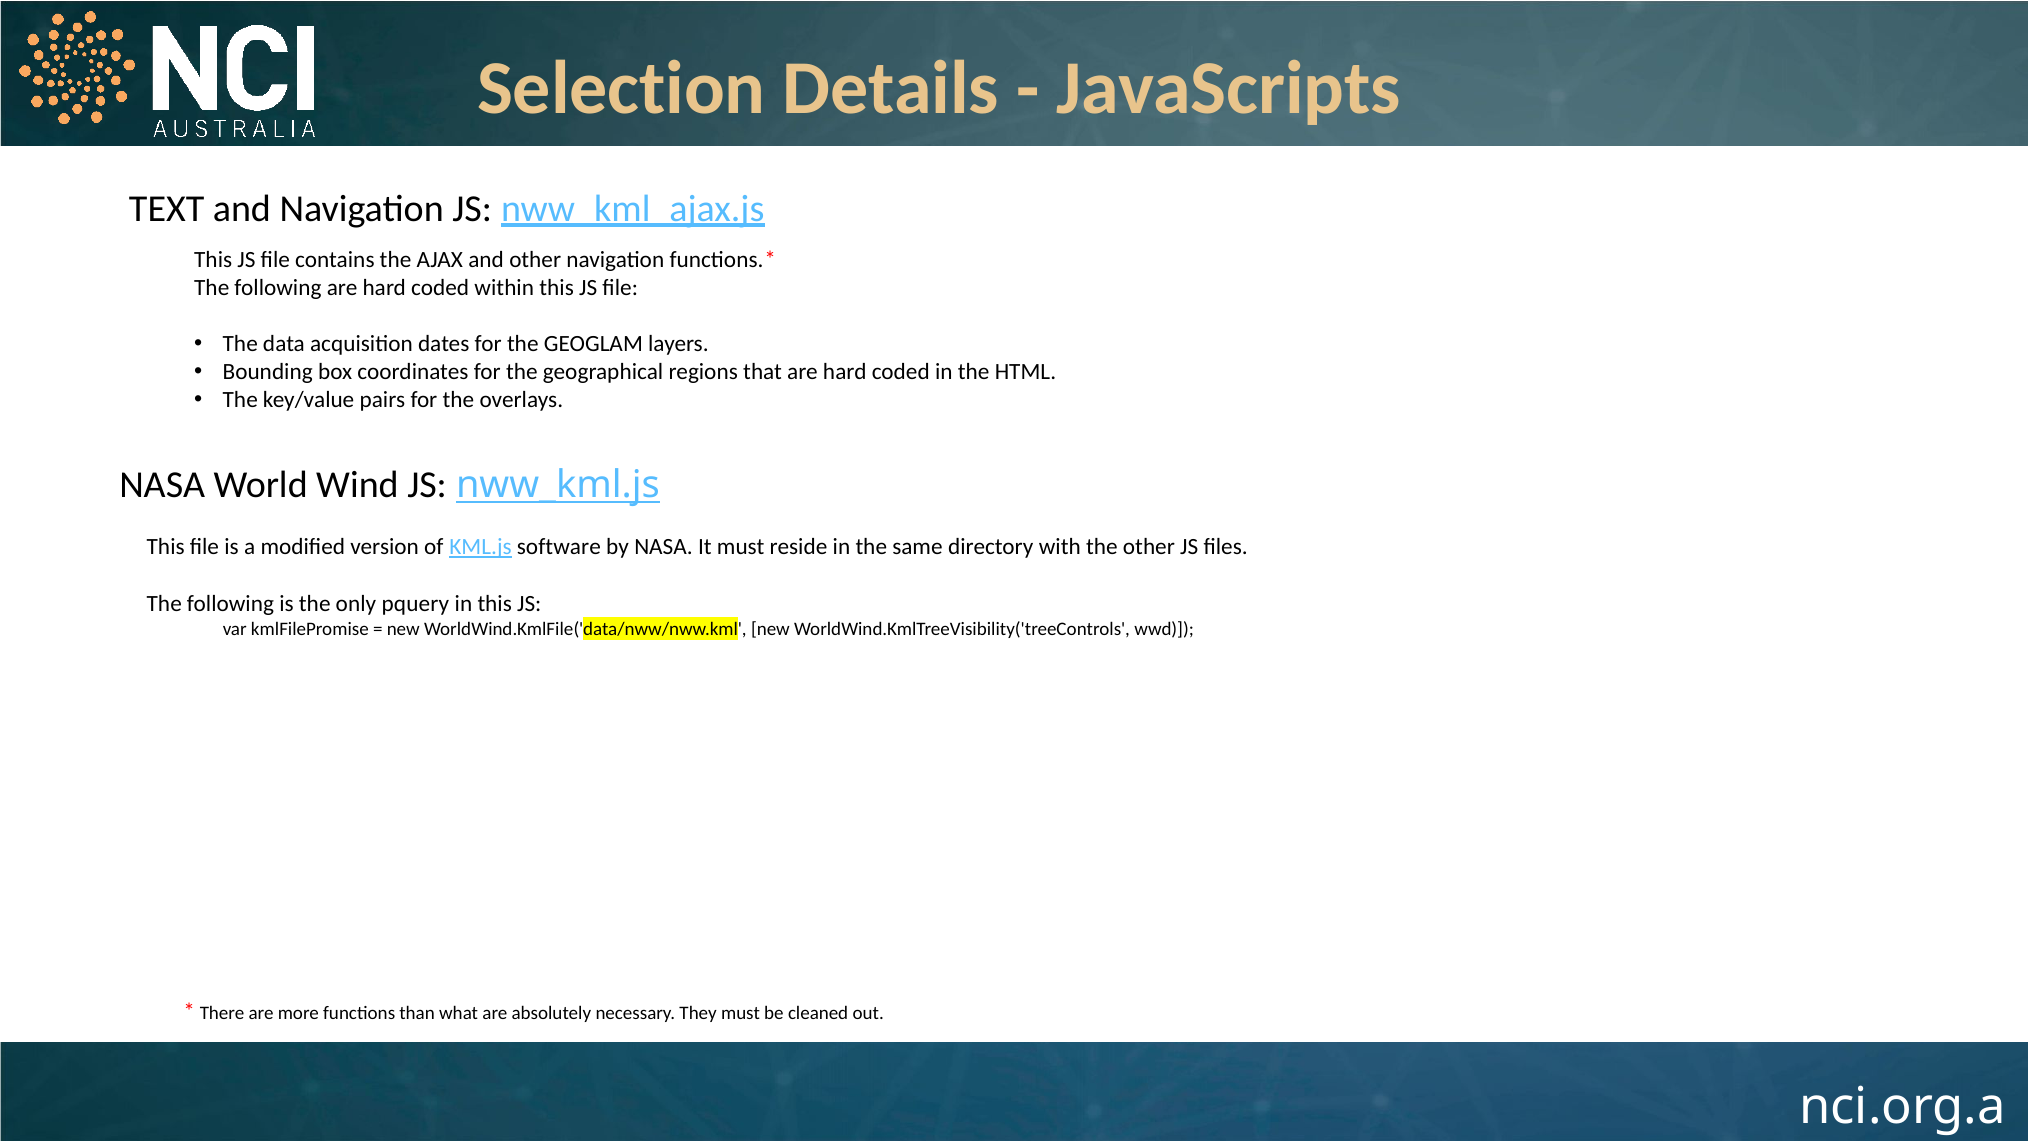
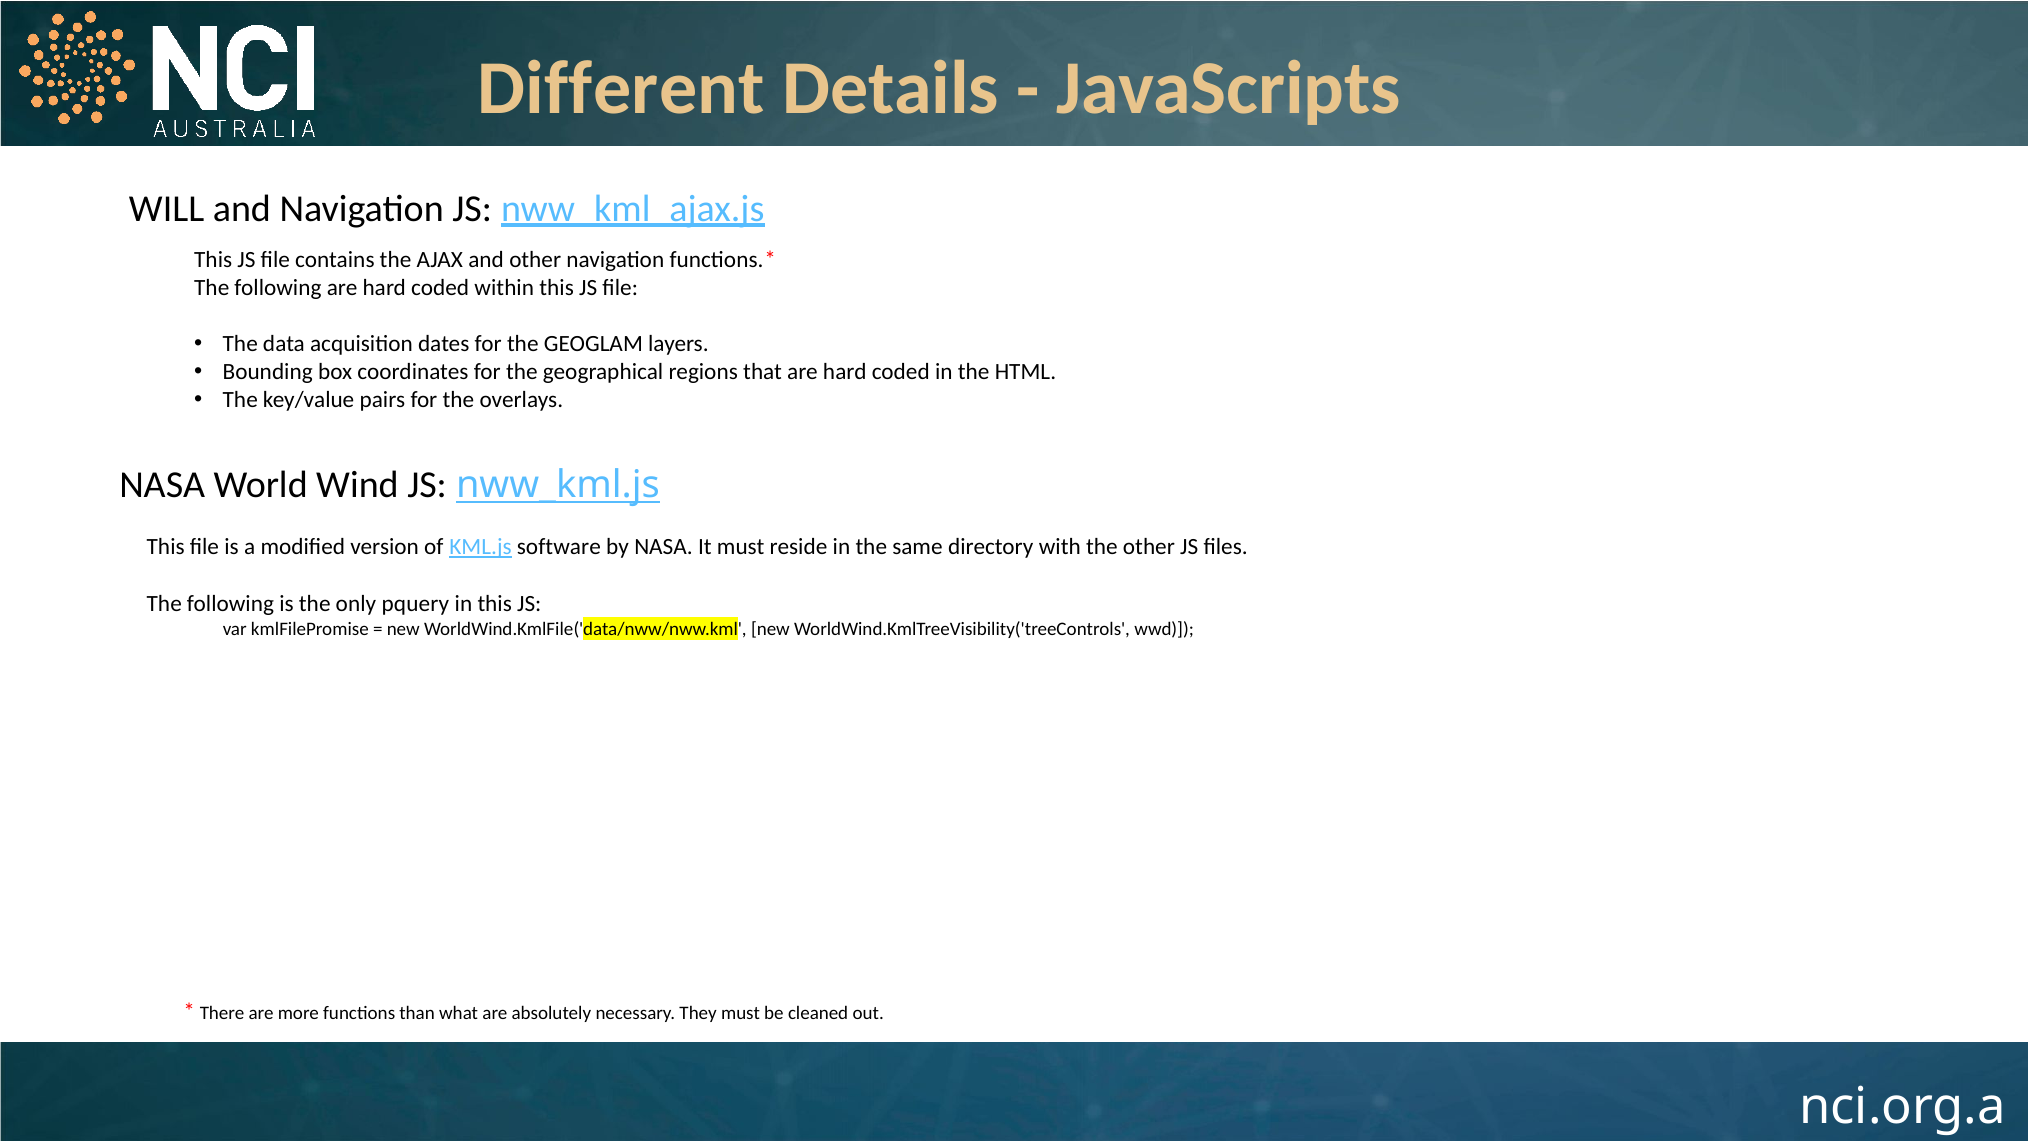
Selection: Selection -> Different
TEXT: TEXT -> WILL
